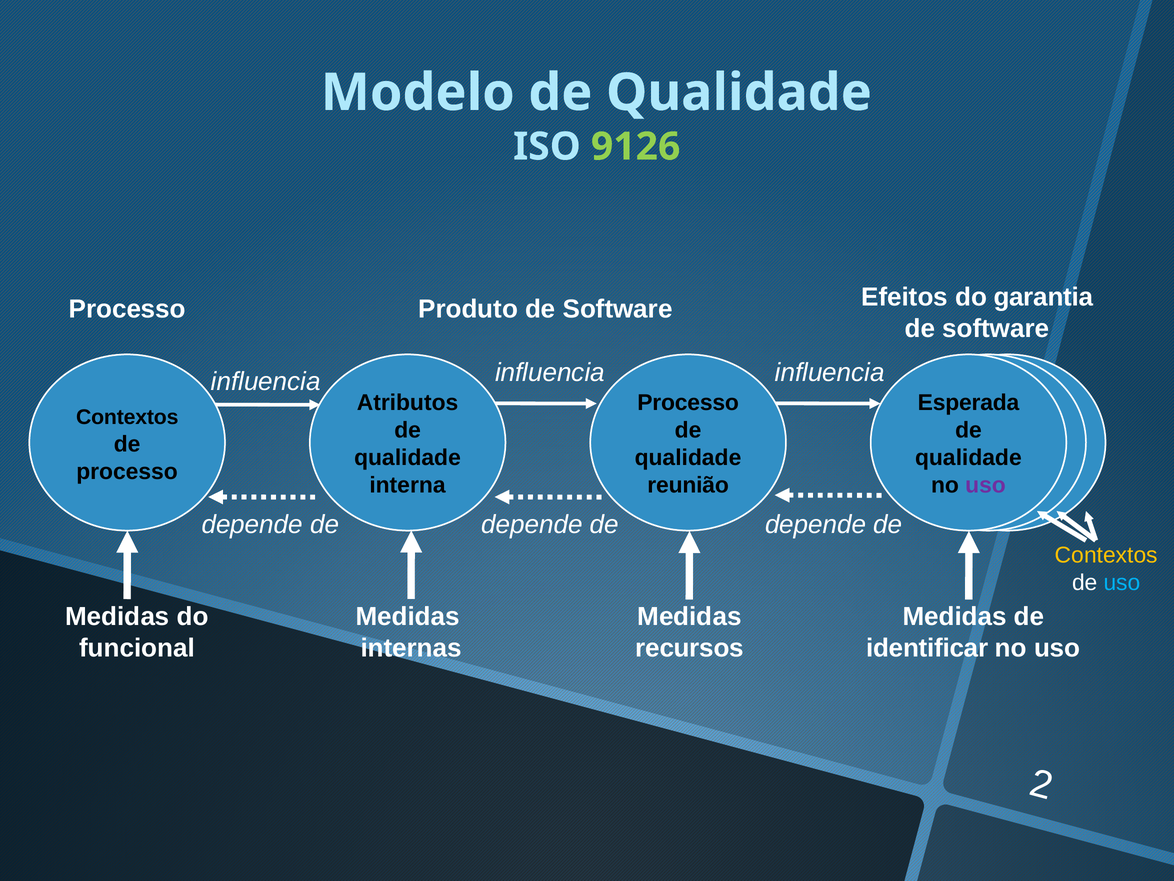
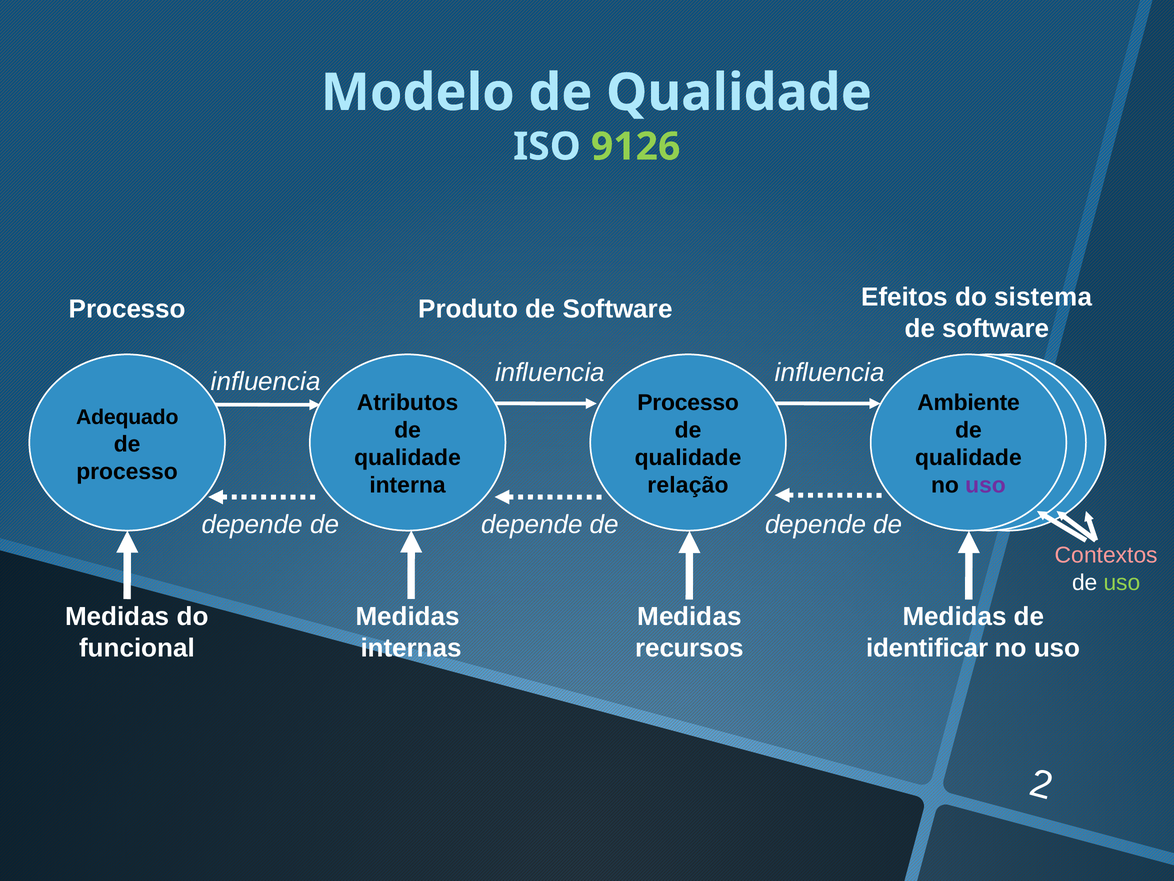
garantia: garantia -> sistema
Esperada: Esperada -> Ambiente
Contextos at (127, 417): Contextos -> Adequado
reunião: reunião -> relação
Contextos at (1106, 555) colour: yellow -> pink
uso at (1122, 582) colour: light blue -> light green
